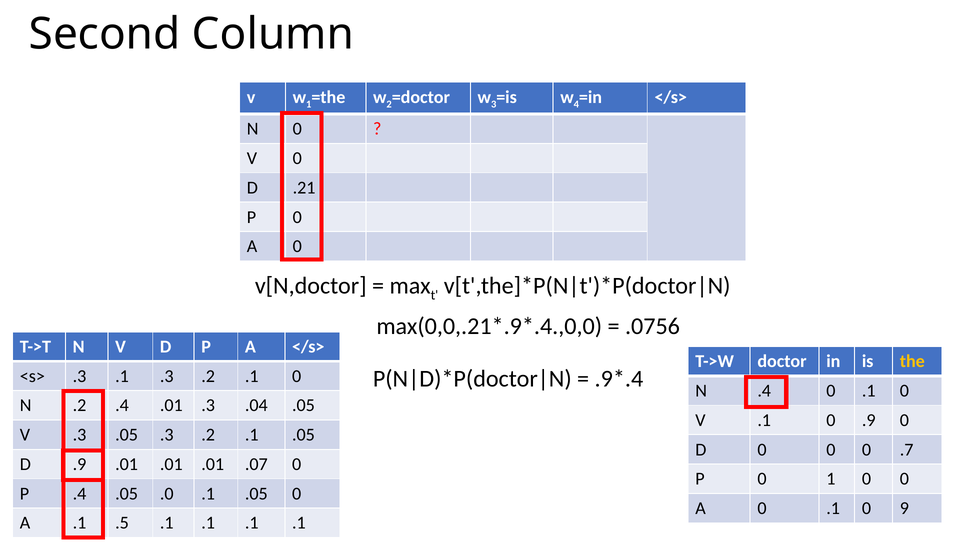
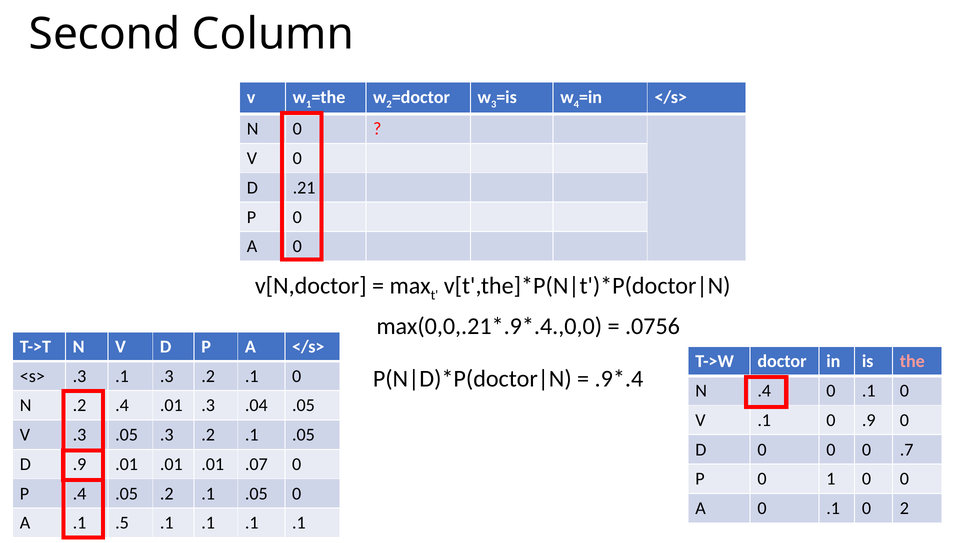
the colour: yellow -> pink
.05 .0: .0 -> .2
0 9: 9 -> 2
